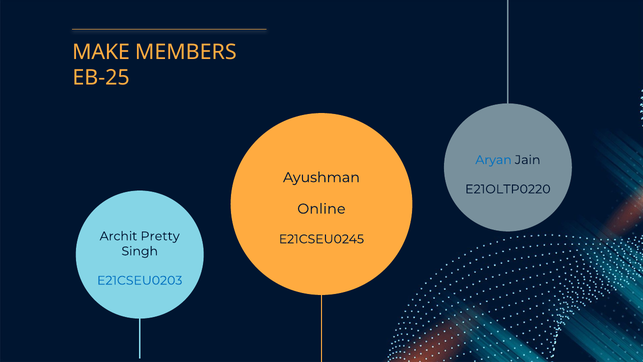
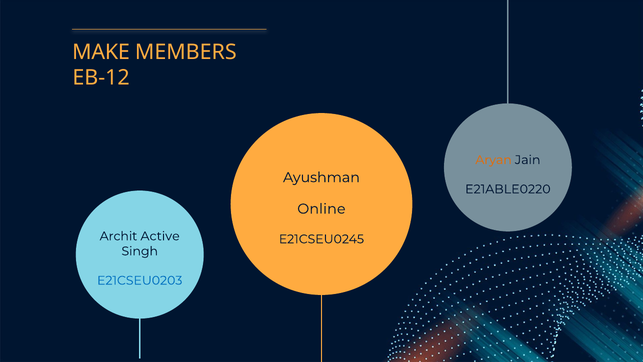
EB-25: EB-25 -> EB-12
Aryan colour: blue -> orange
E21OLTP0220: E21OLTP0220 -> E21ABLE0220
Pretty: Pretty -> Active
